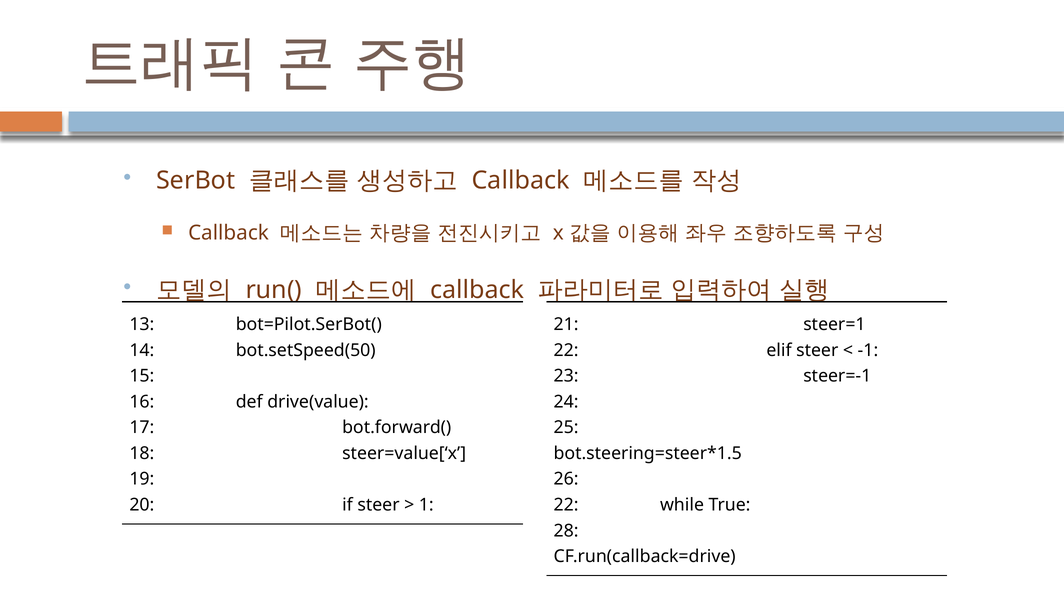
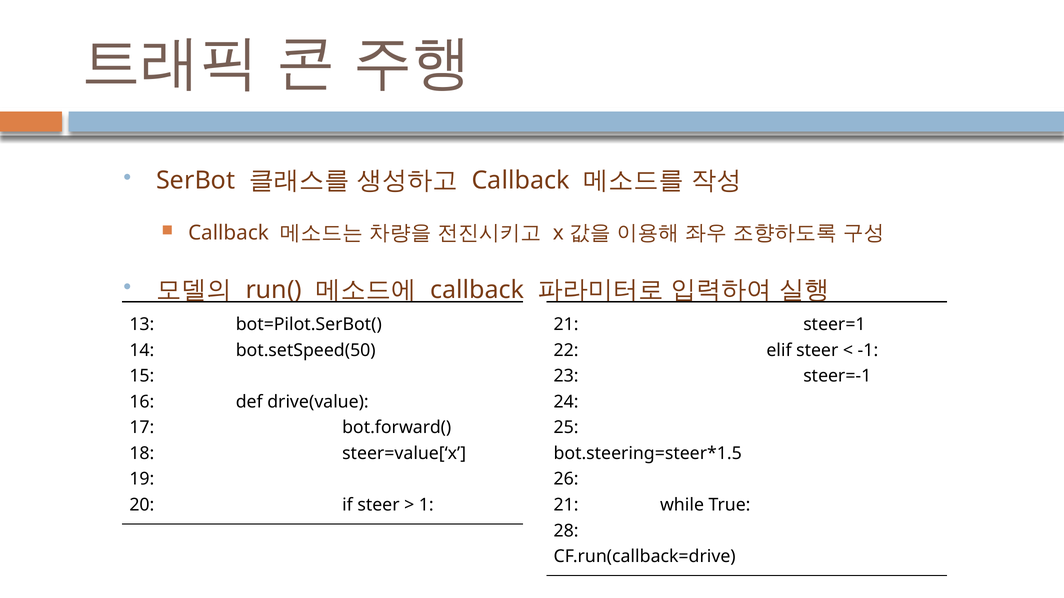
22 at (566, 505): 22 -> 21
